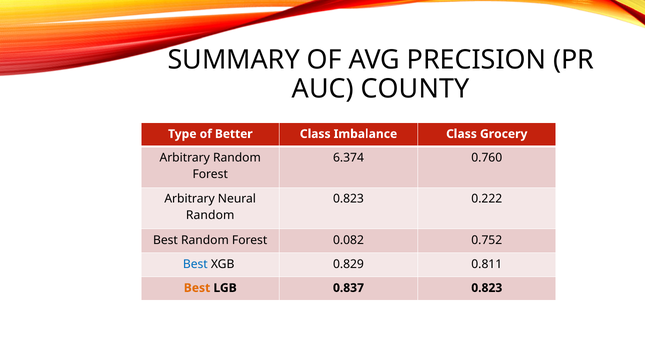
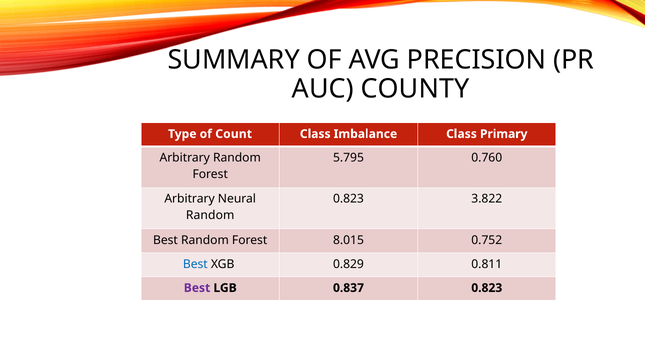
Better: Better -> Count
Grocery: Grocery -> Primary
6.374: 6.374 -> 5.795
0.222: 0.222 -> 3.822
0.082: 0.082 -> 8.015
Best at (197, 288) colour: orange -> purple
